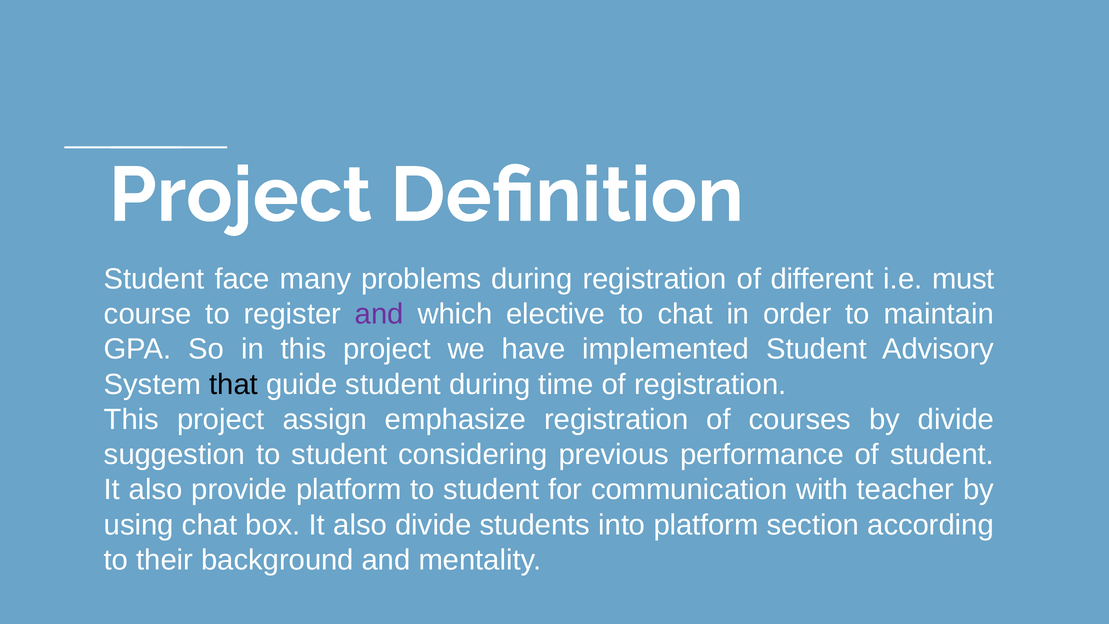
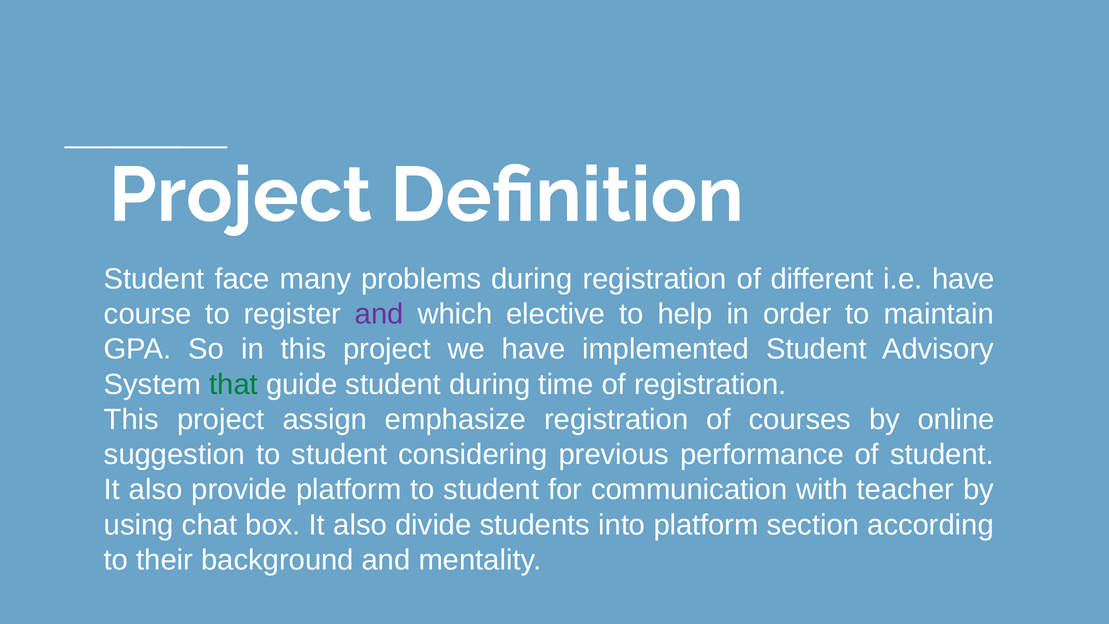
i.e must: must -> have
to chat: chat -> help
that colour: black -> green
by divide: divide -> online
